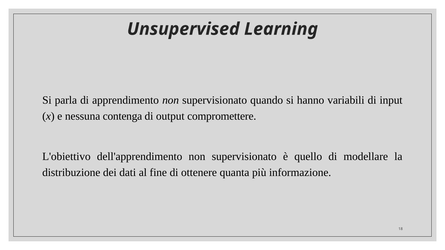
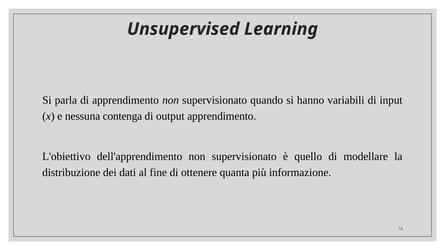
output compromettere: compromettere -> apprendimento
